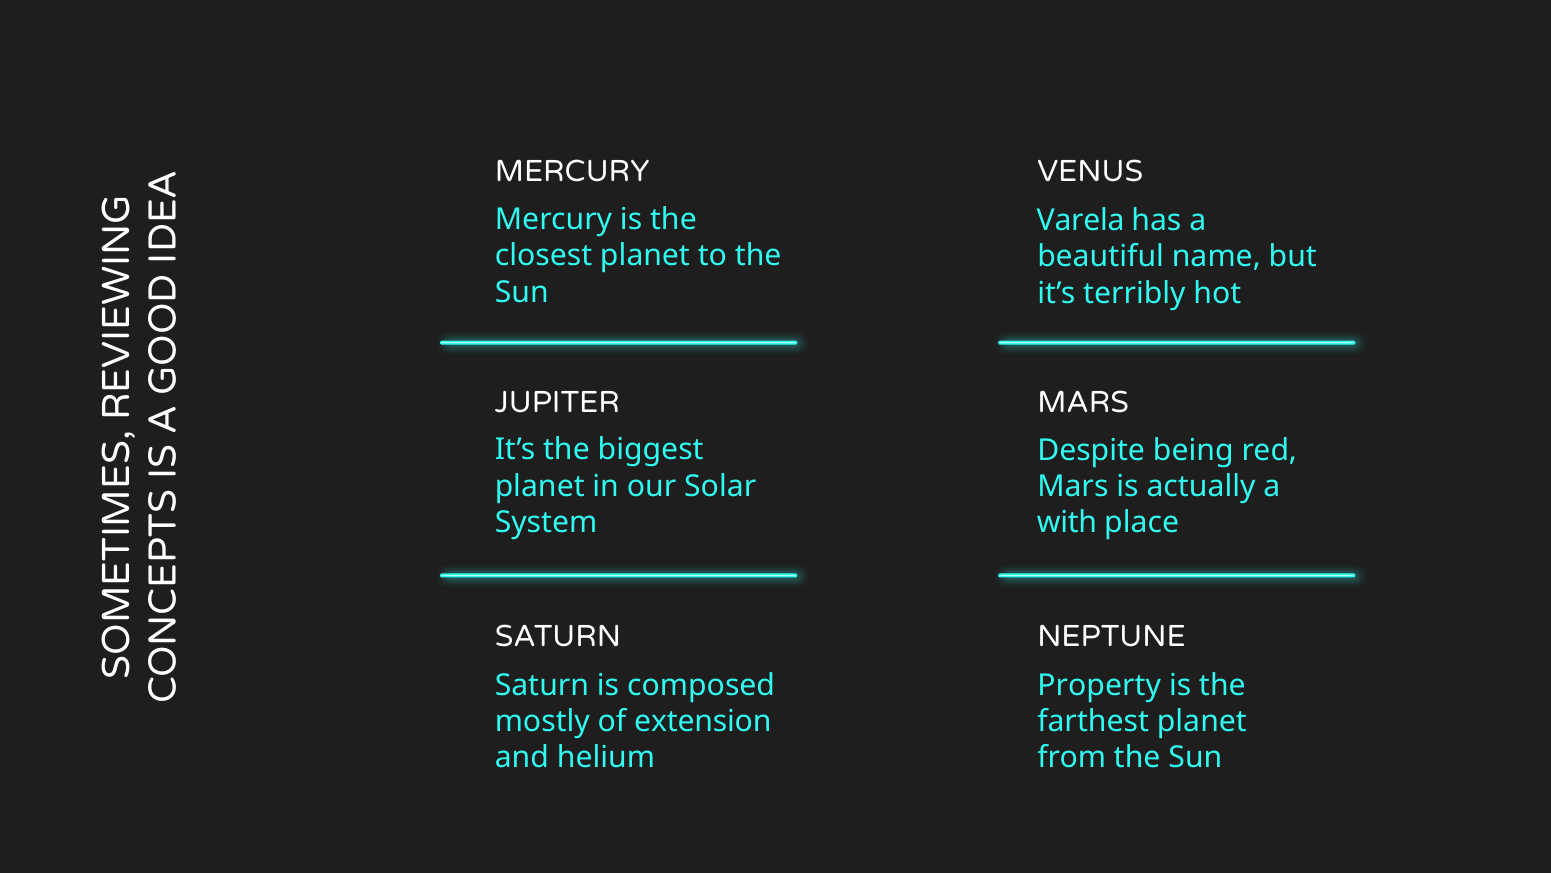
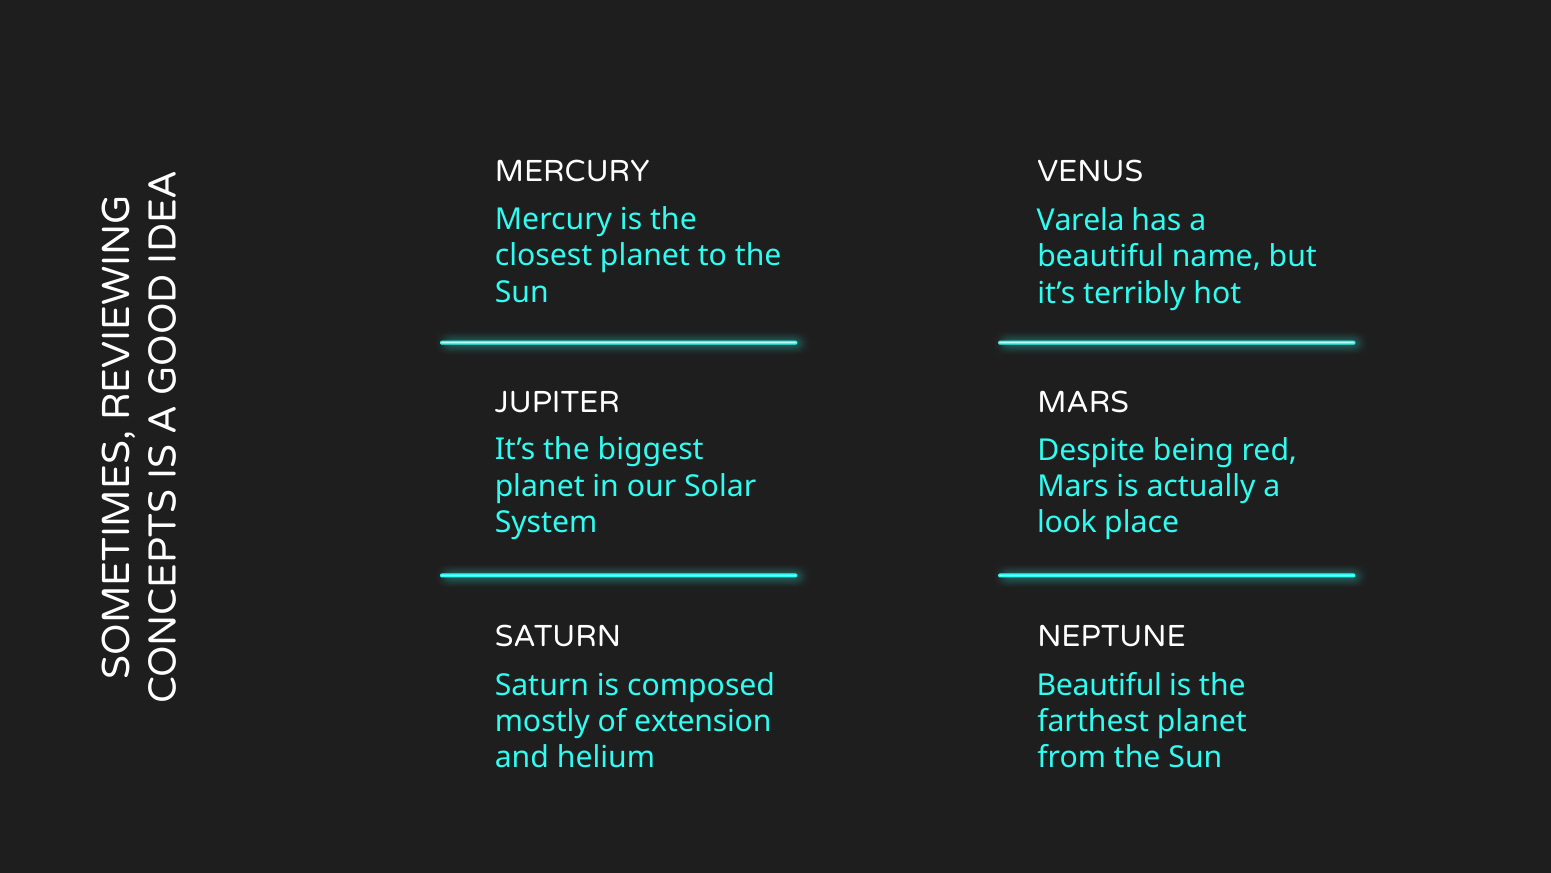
with: with -> look
Property at (1099, 685): Property -> Beautiful
